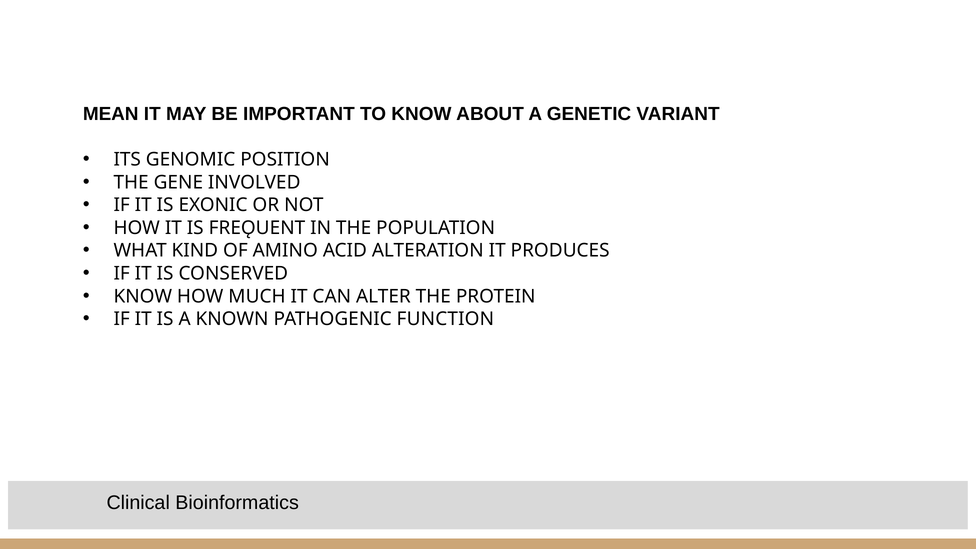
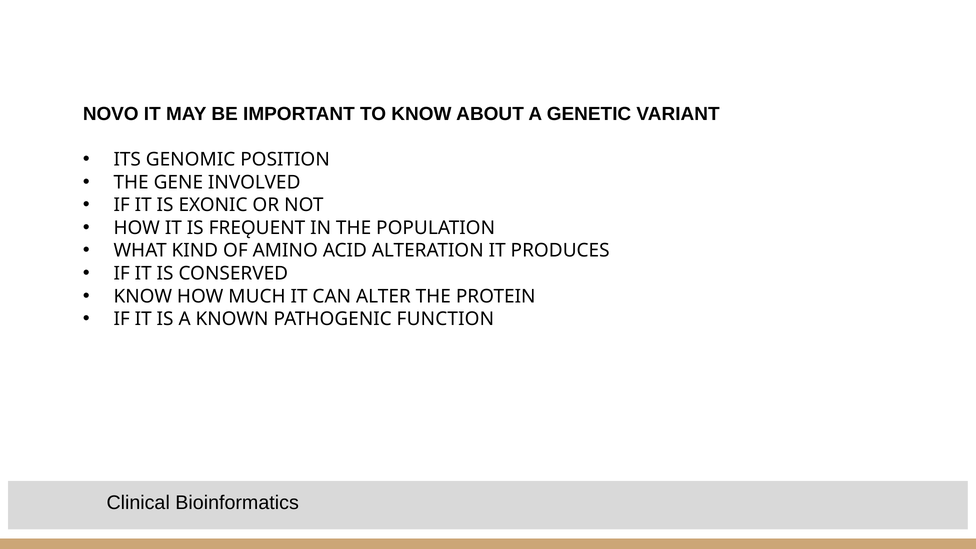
MEAN: MEAN -> NOVO
